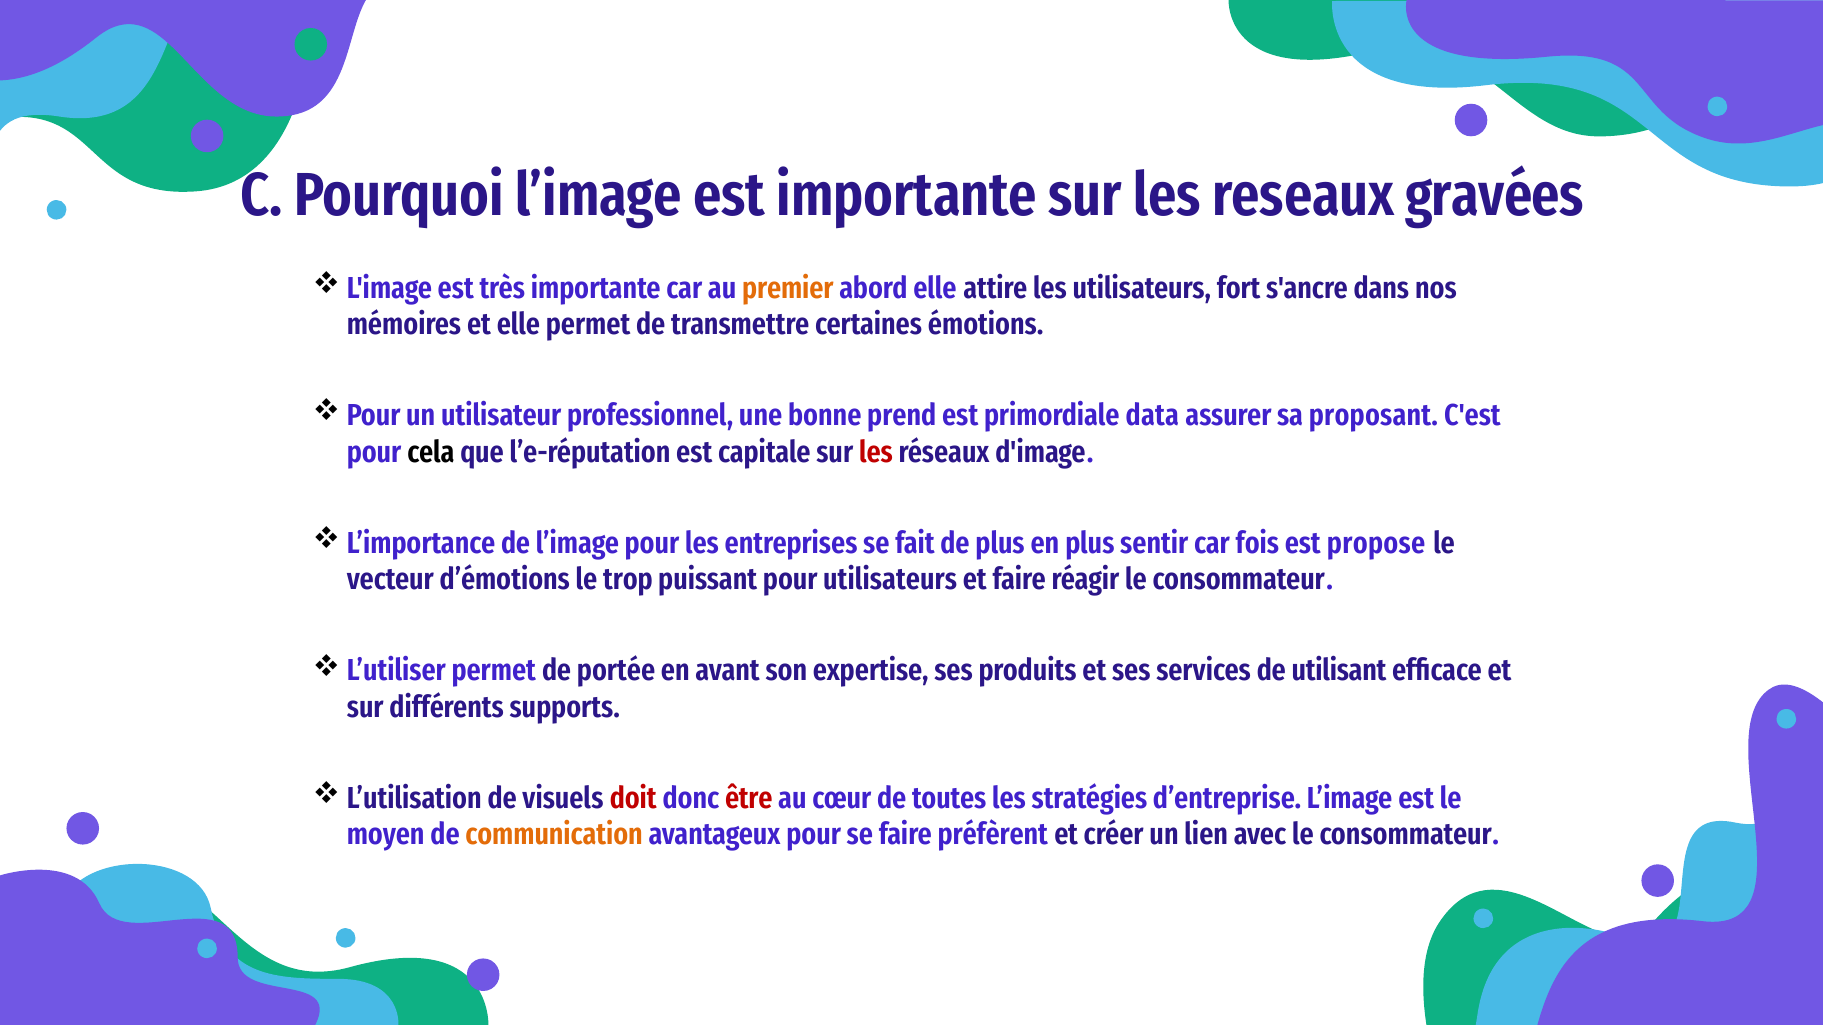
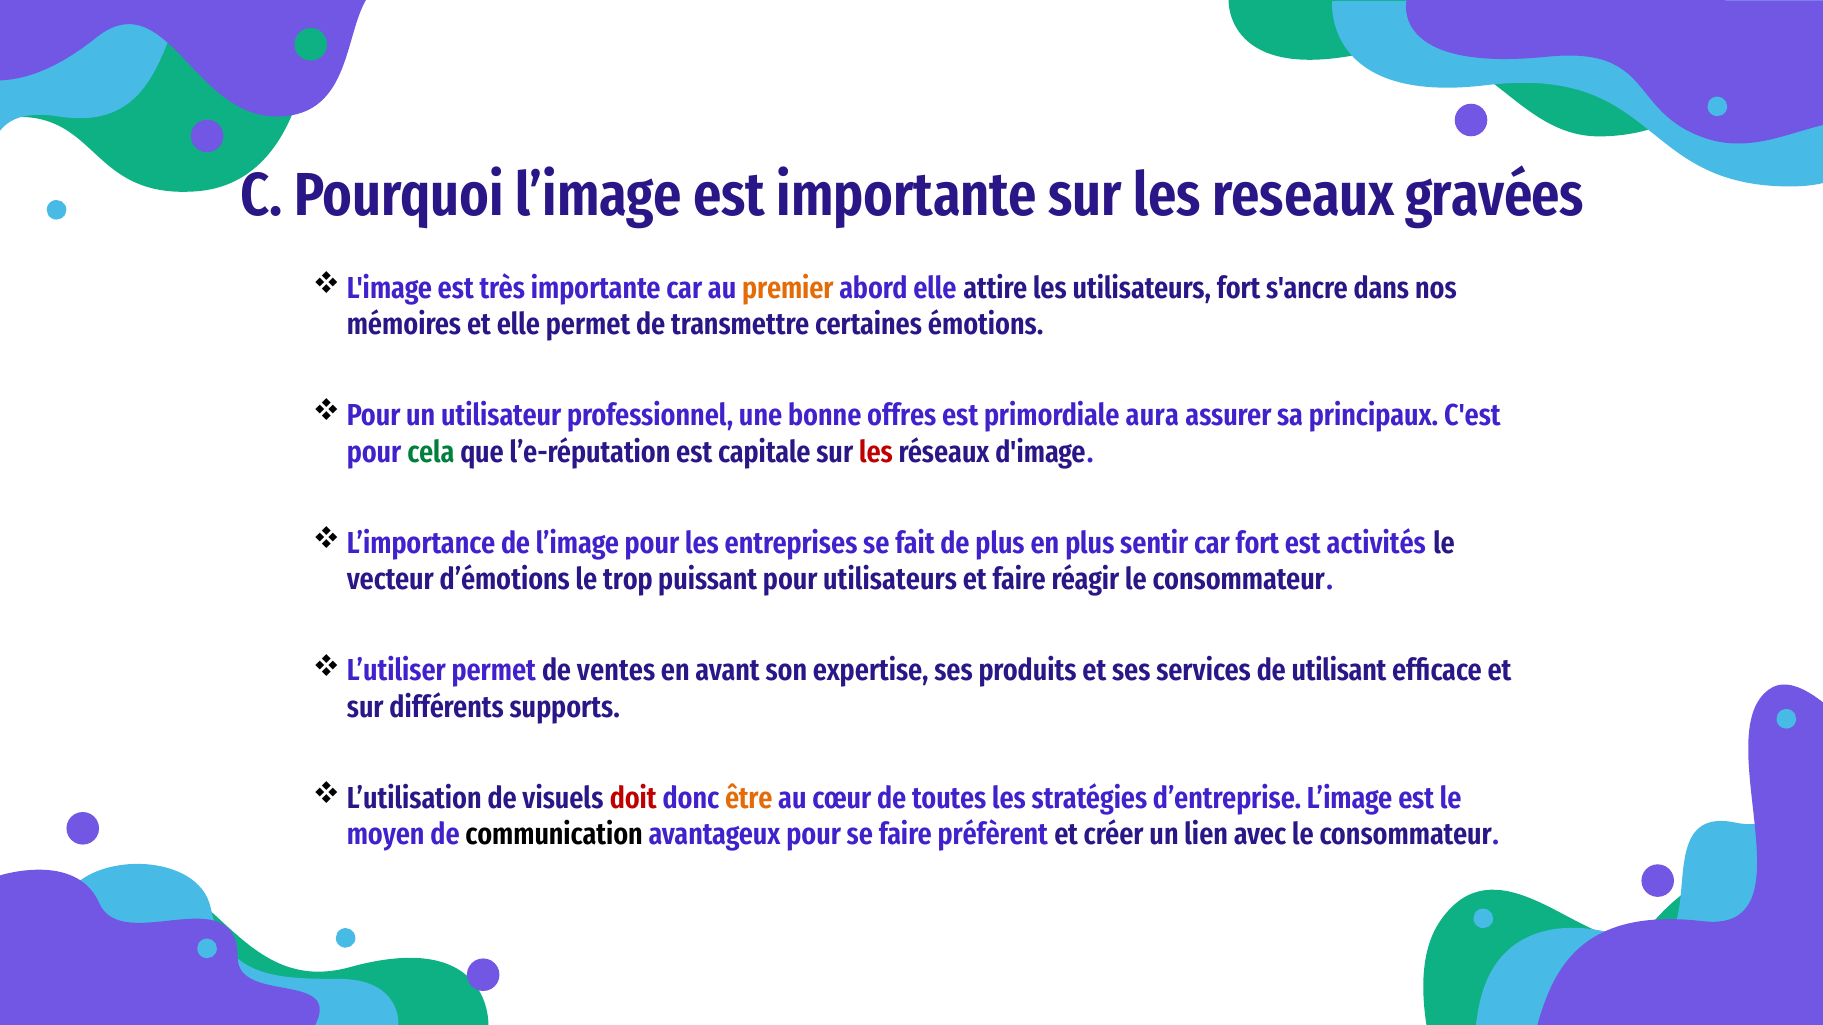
prend: prend -> offres
data: data -> aura
proposant: proposant -> principaux
cela colour: black -> green
car fois: fois -> fort
propose: propose -> activités
portée: portée -> ventes
être colour: red -> orange
communication colour: orange -> black
